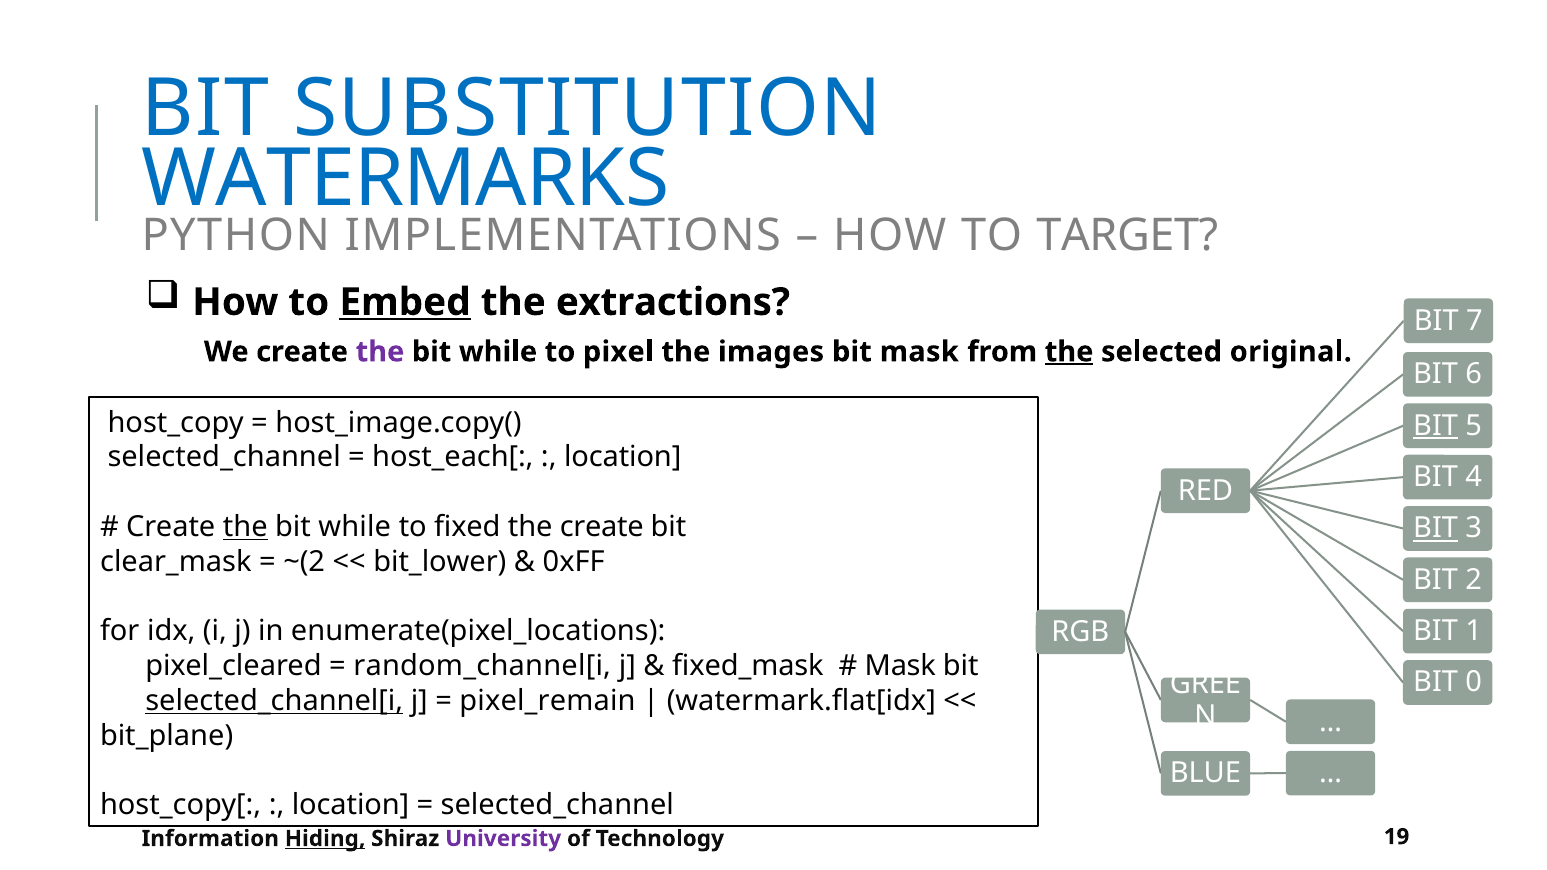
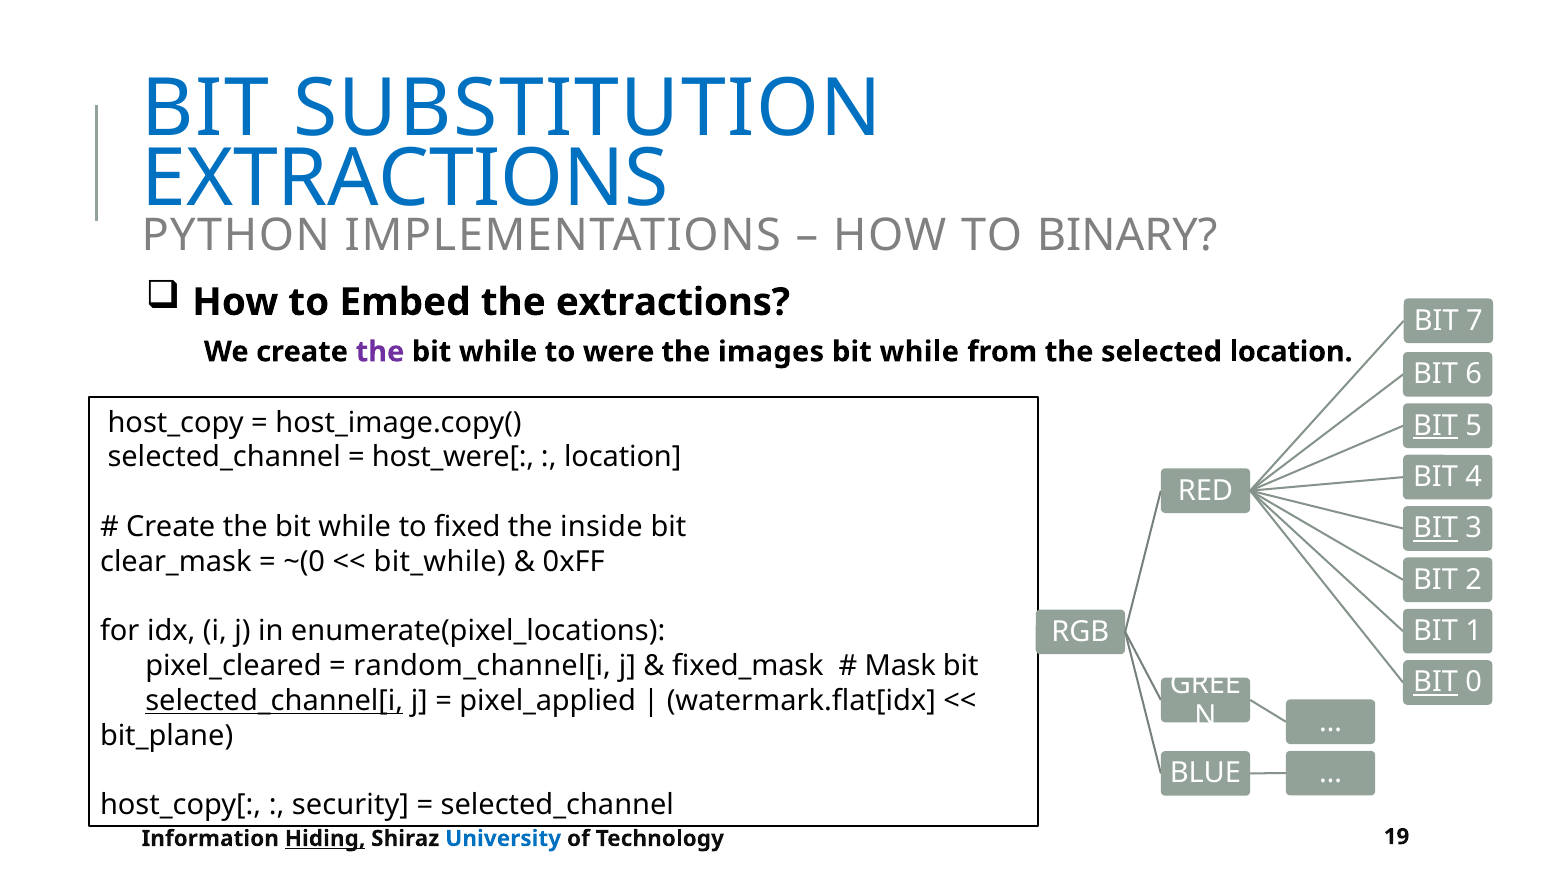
WATERMARKS at (405, 179): WATERMARKS -> EXTRACTIONS
TARGET: TARGET -> BINARY
Embed underline: present -> none
pixel: pixel -> were
mask at (919, 352): mask -> while
the at (1069, 352) underline: present -> none
selected original: original -> location
host_each[: host_each[ -> host_were[
the at (245, 527) underline: present -> none
the create: create -> inside
~(2: ~(2 -> ~(0
bit_lower: bit_lower -> bit_while
BIT at (1436, 682) underline: none -> present
pixel_remain: pixel_remain -> pixel_applied
location at (351, 806): location -> security
University colour: purple -> blue
